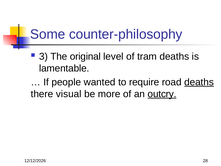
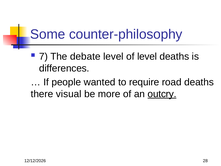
3: 3 -> 7
original: original -> debate
of tram: tram -> level
lamentable: lamentable -> differences
deaths at (199, 82) underline: present -> none
